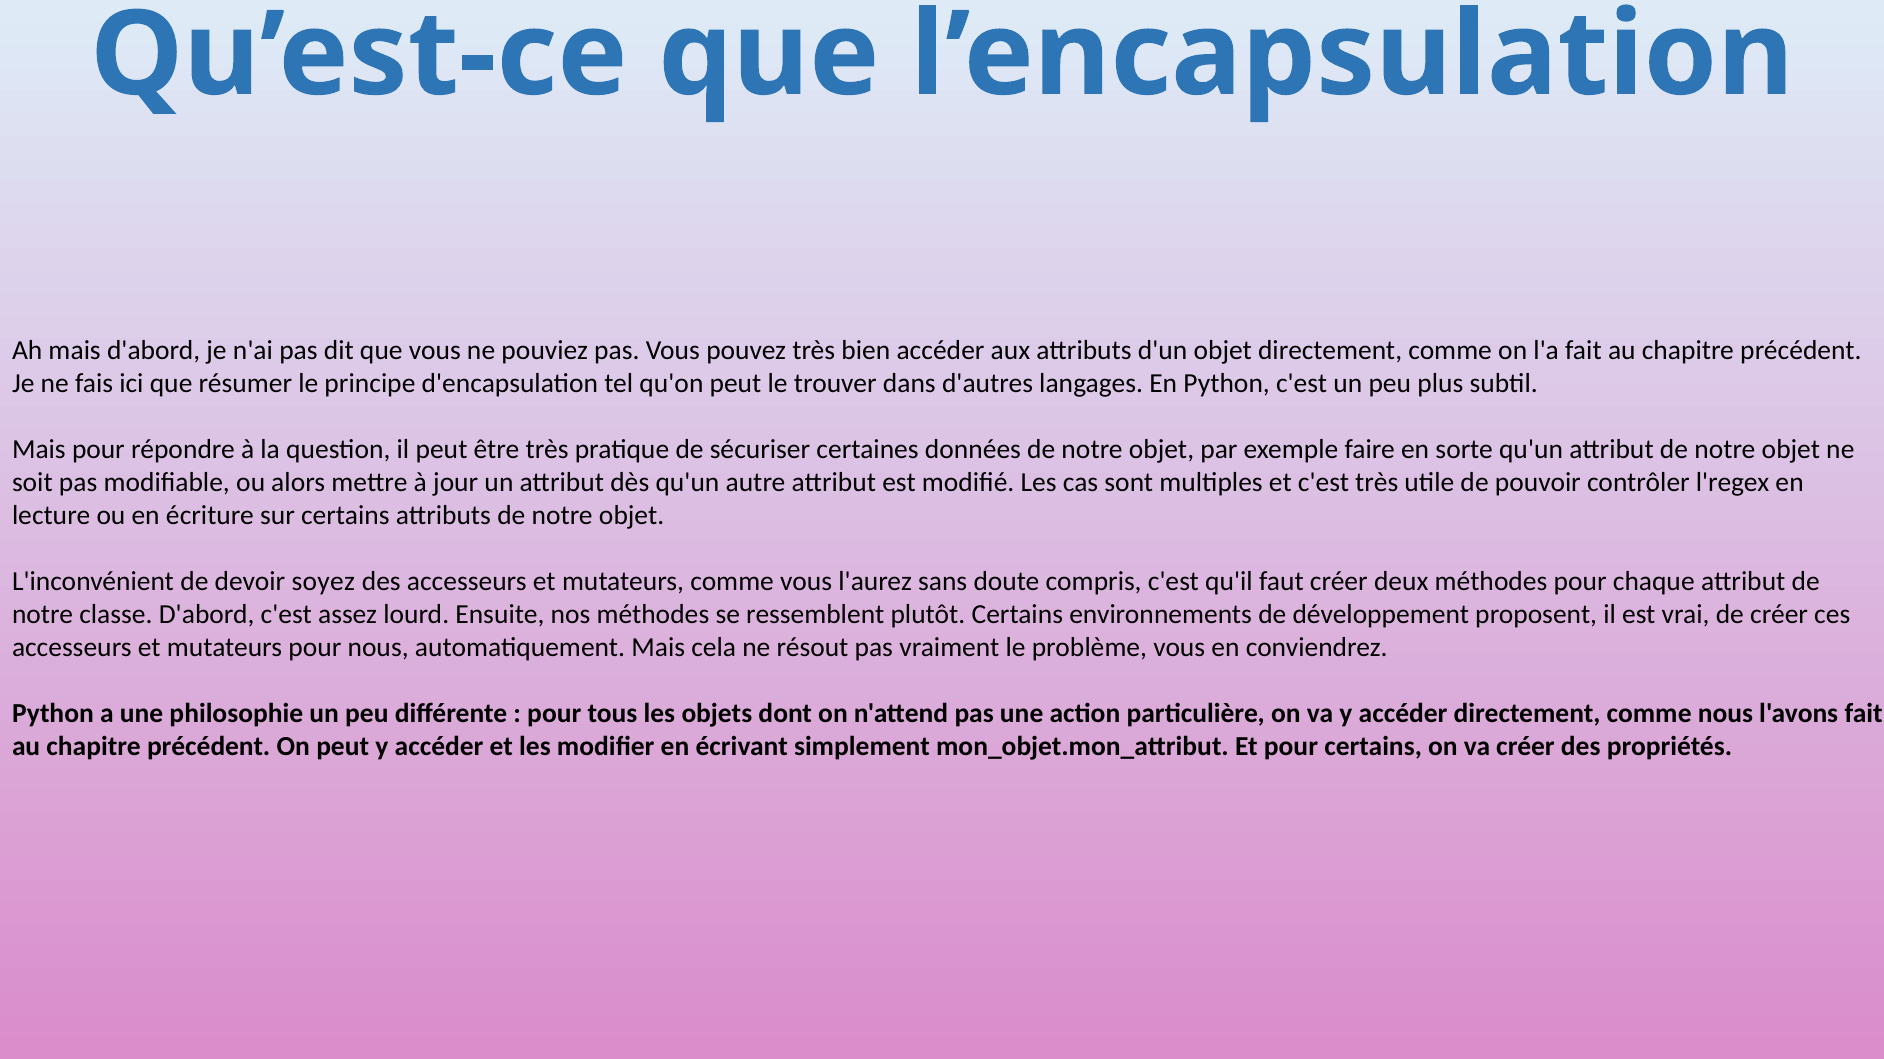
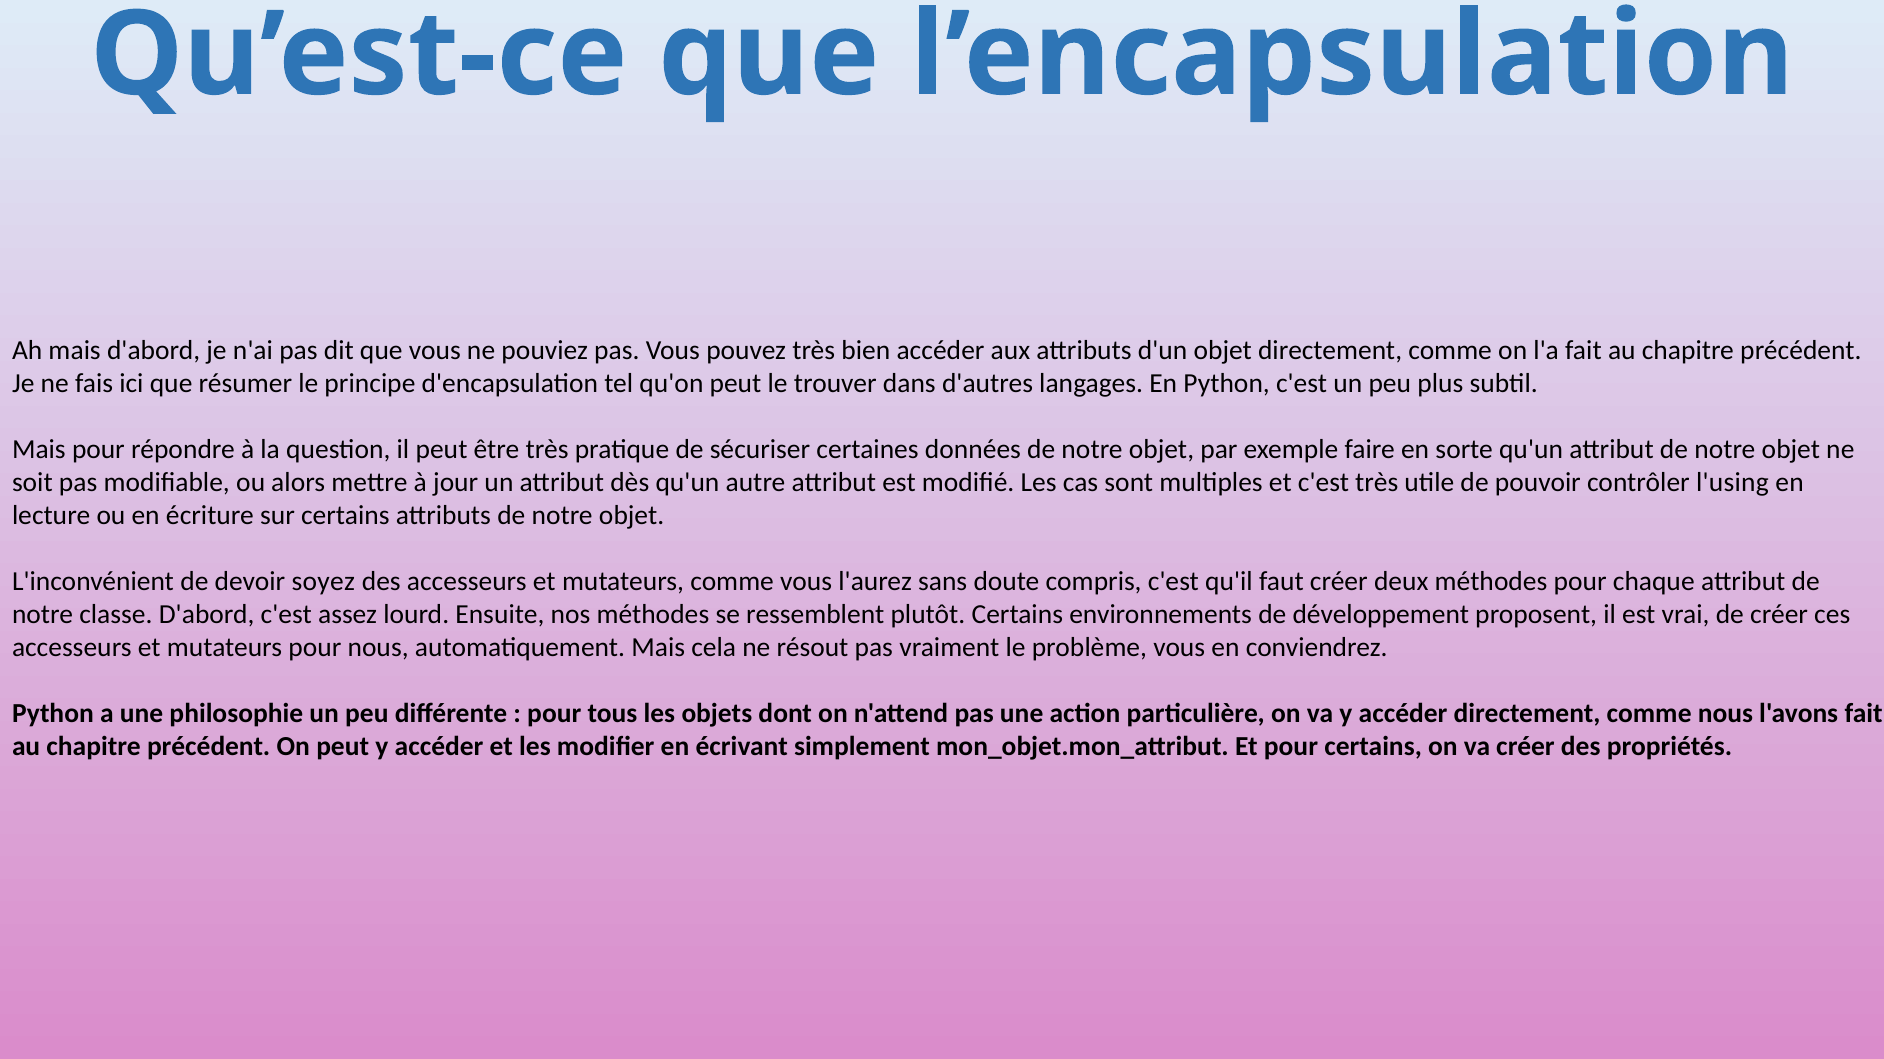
l'regex: l'regex -> l'using
